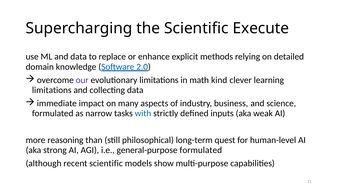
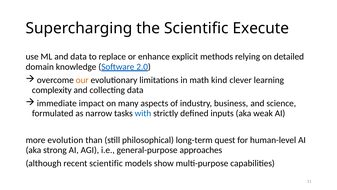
our colour: purple -> orange
limitations at (52, 90): limitations -> complexity
reasoning: reasoning -> evolution
general-purpose formulated: formulated -> approaches
